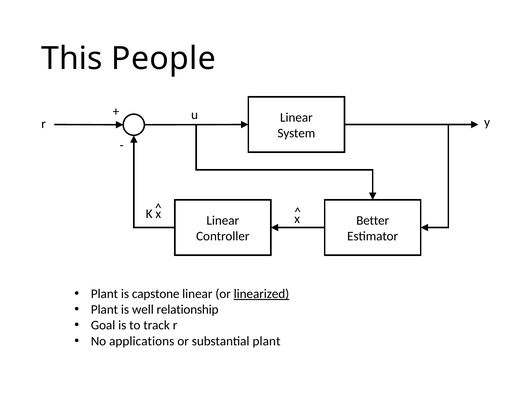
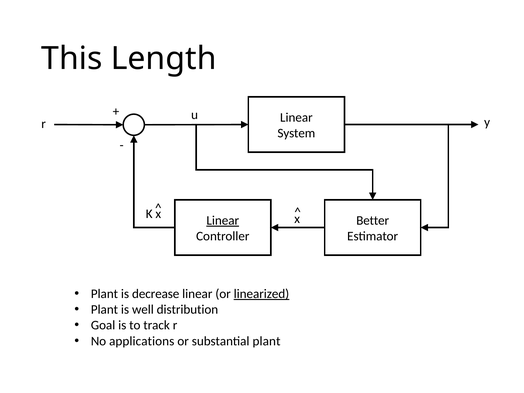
People: People -> Length
Linear at (223, 221) underline: none -> present
capstone: capstone -> decrease
relationship: relationship -> distribution
